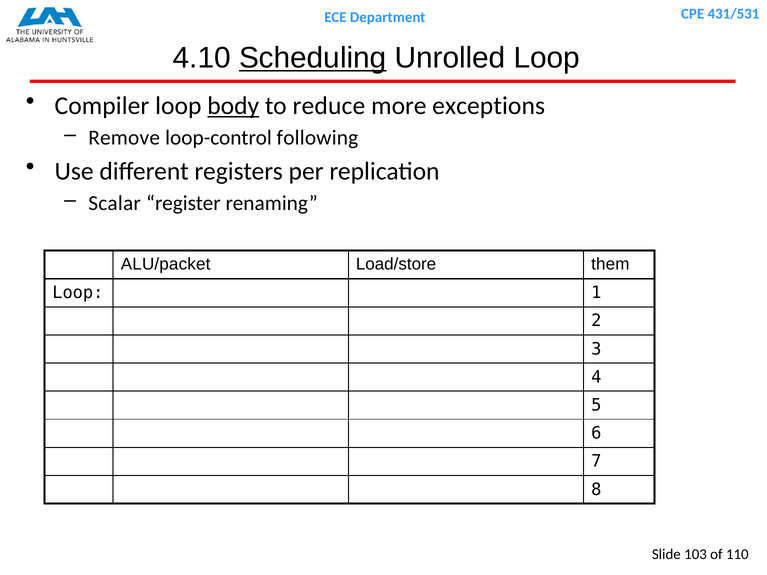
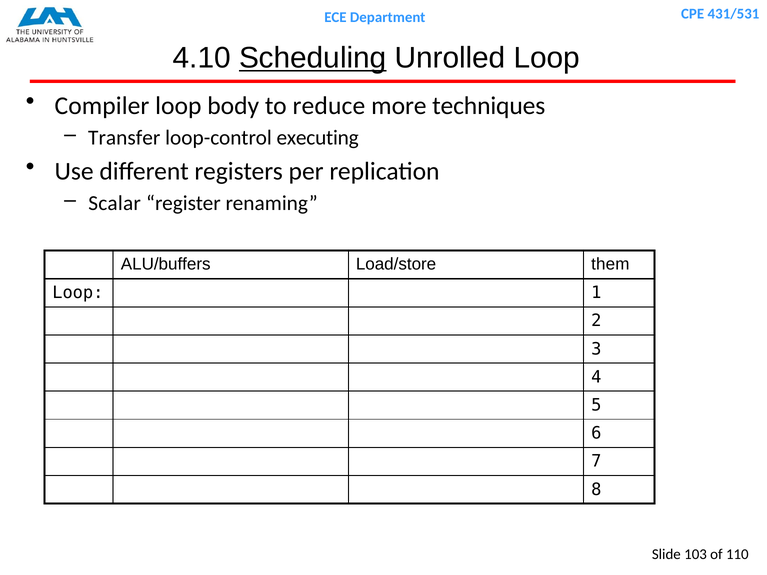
body underline: present -> none
exceptions: exceptions -> techniques
Remove: Remove -> Transfer
following: following -> executing
ALU/packet: ALU/packet -> ALU/buffers
